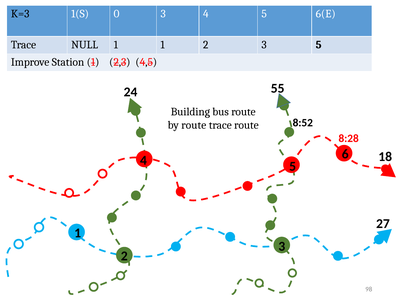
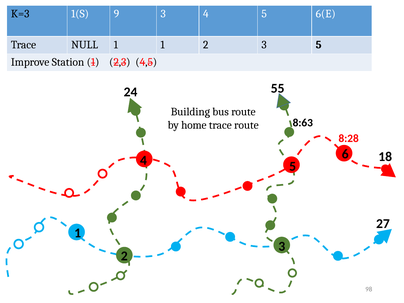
0: 0 -> 9
8:52: 8:52 -> 8:63
by route: route -> home
